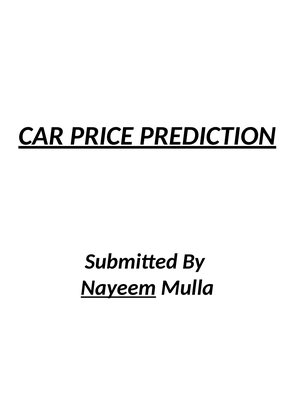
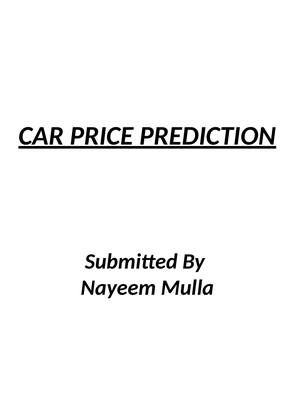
Nayeem underline: present -> none
